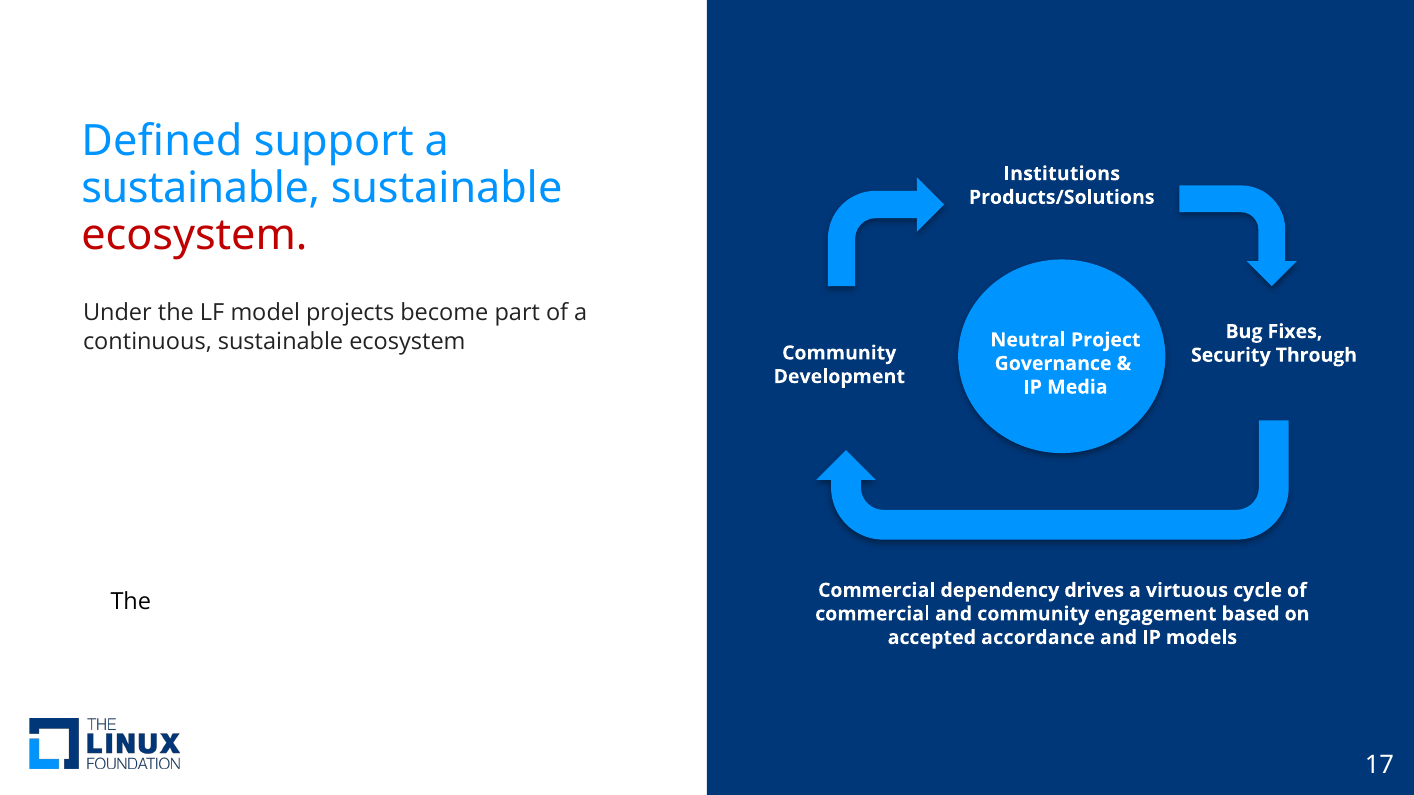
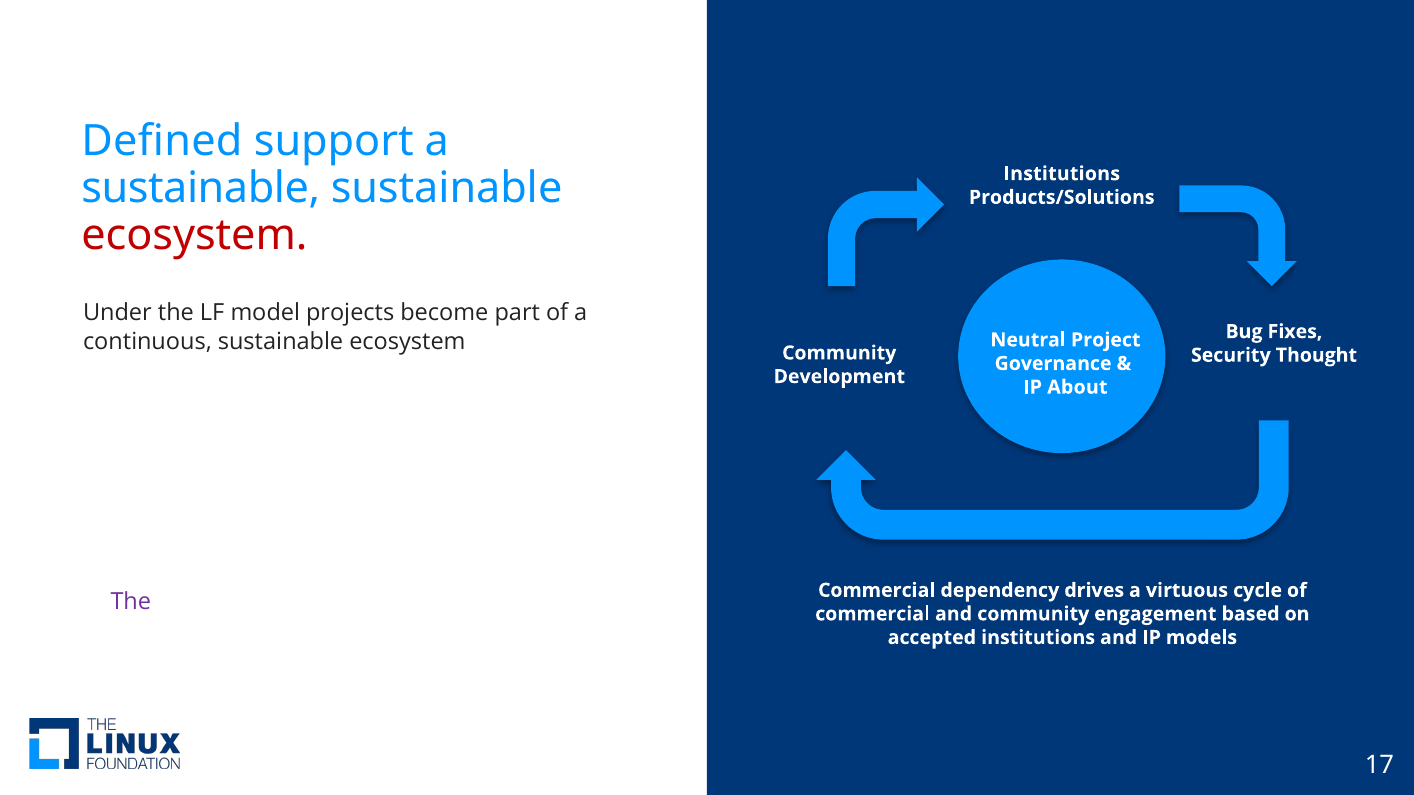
Through: Through -> Thought
Media: Media -> About
The at (131, 602) colour: black -> purple
accepted accordance: accordance -> institutions
